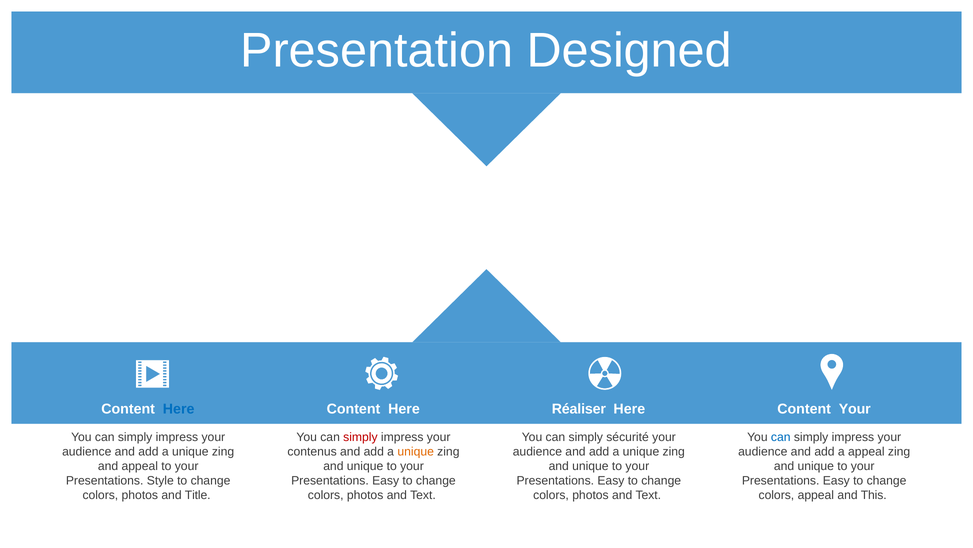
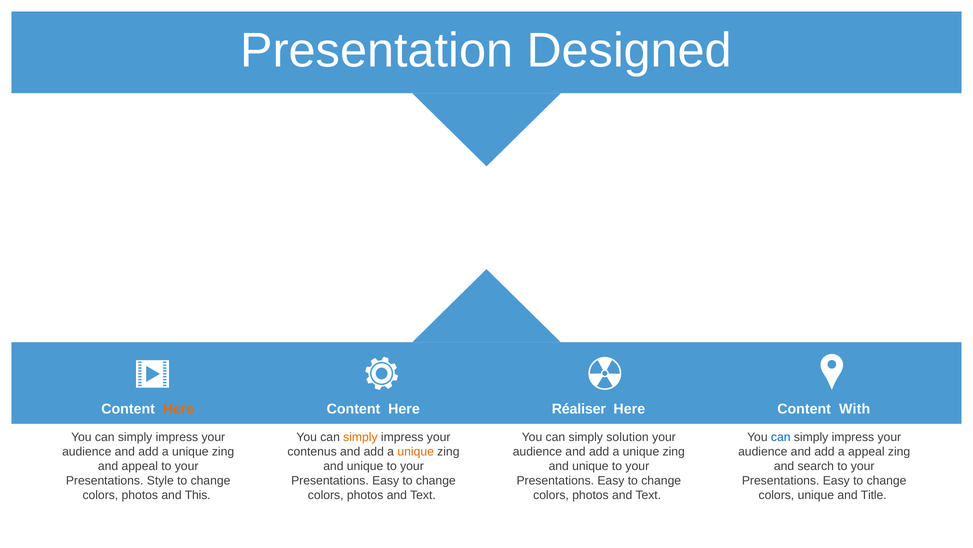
Here at (179, 409) colour: blue -> orange
Content Your: Your -> With
simply at (360, 436) colour: red -> orange
sécurité: sécurité -> solution
unique at (816, 466): unique -> search
Title: Title -> This
colors appeal: appeal -> unique
This: This -> Title
